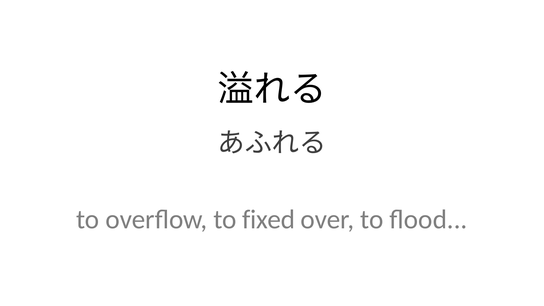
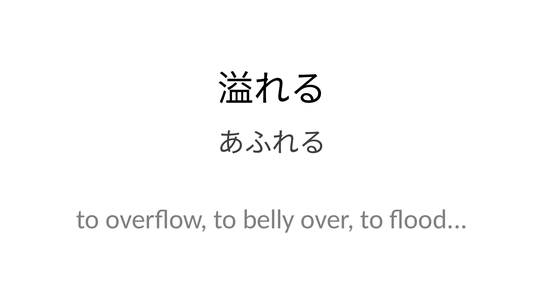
fixed: fixed -> belly
